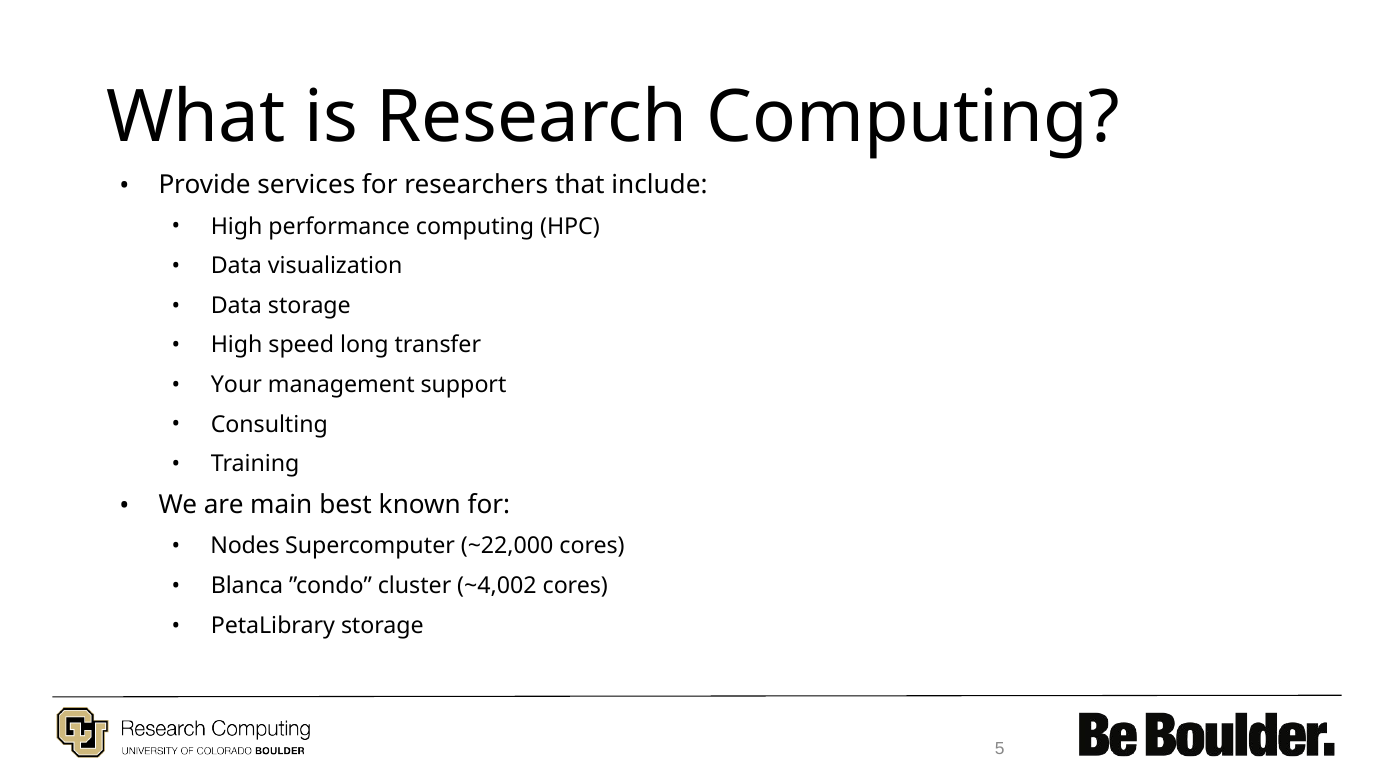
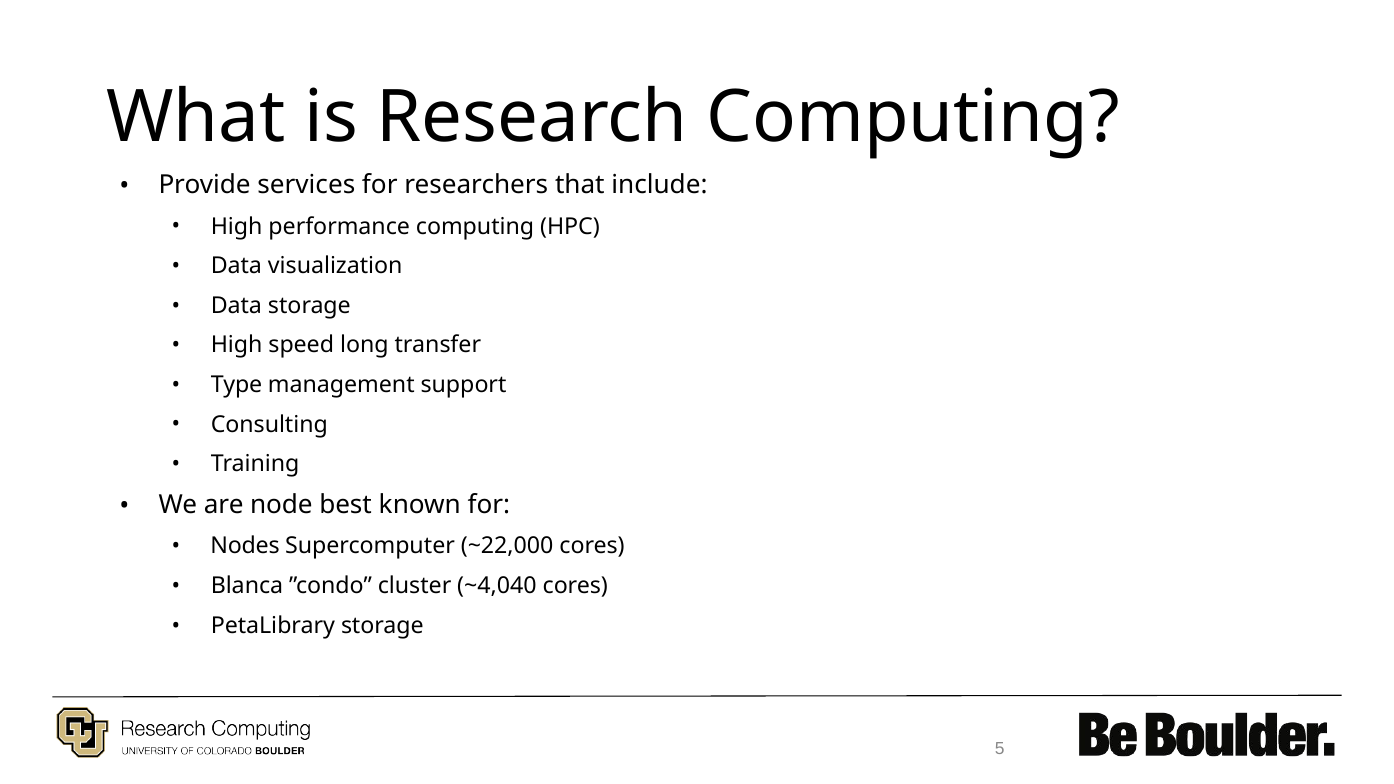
Your: Your -> Type
main: main -> node
~4,002: ~4,002 -> ~4,040
